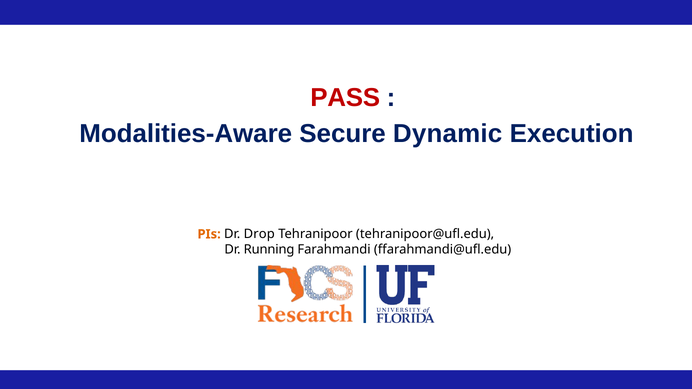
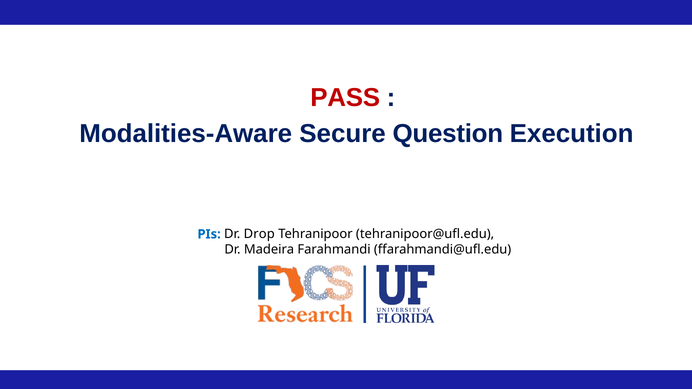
Dynamic: Dynamic -> Question
PIs colour: orange -> blue
Running: Running -> Madeira
